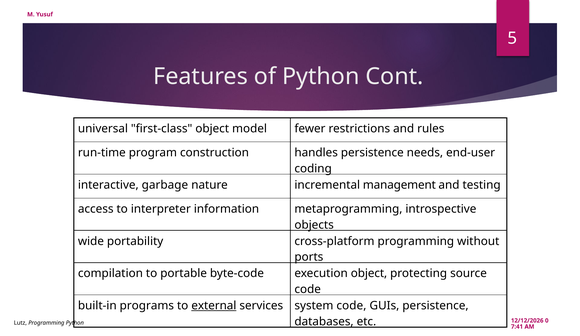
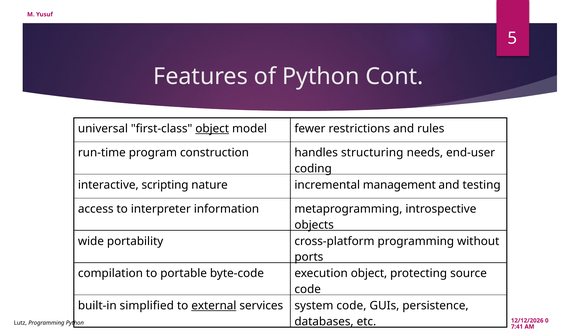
object at (212, 129) underline: none -> present
handles persistence: persistence -> structuring
garbage: garbage -> scripting
programs: programs -> simplified
